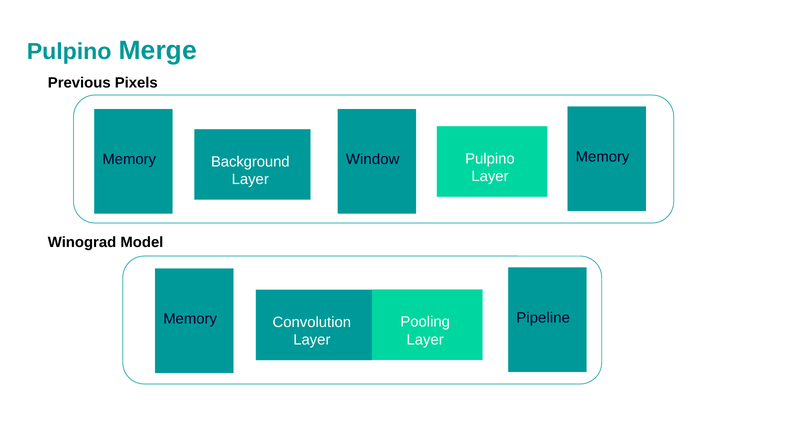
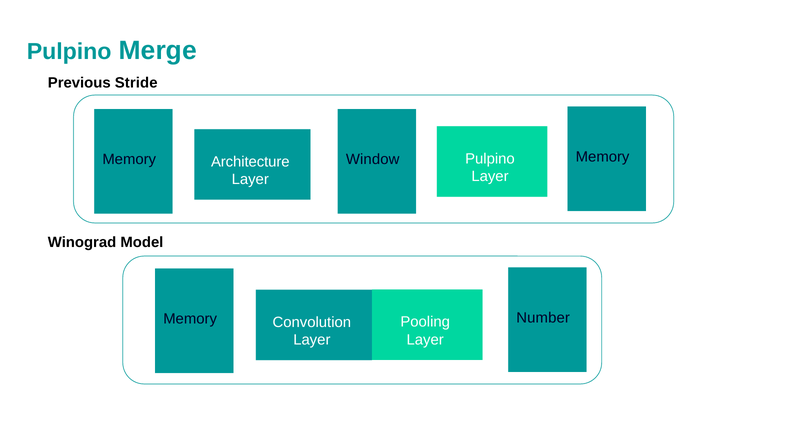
Pixels: Pixels -> Stride
Background: Background -> Architecture
Pipeline: Pipeline -> Number
